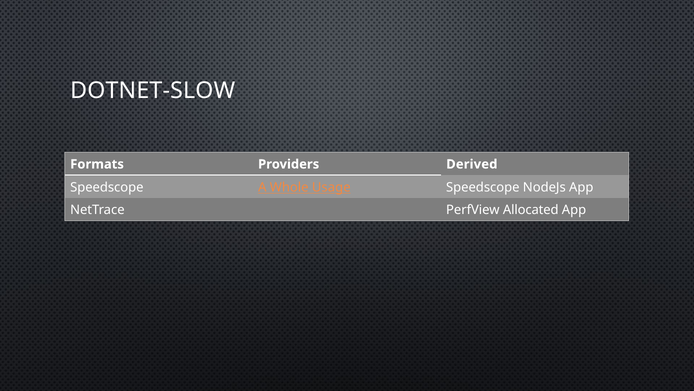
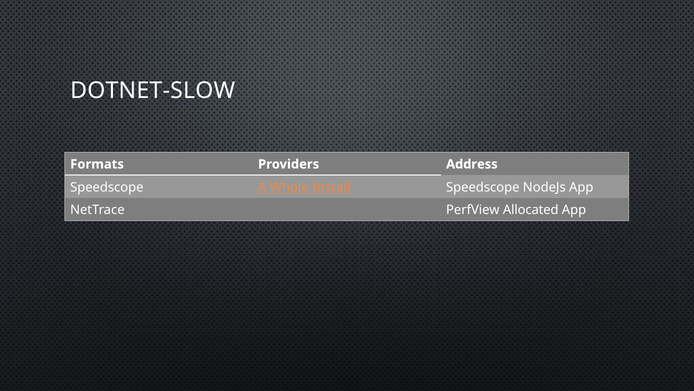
Derived: Derived -> Address
Usage: Usage -> Install
